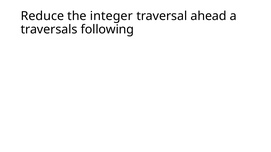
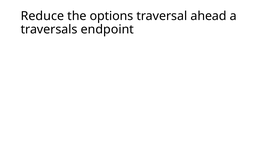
integer: integer -> options
following: following -> endpoint
